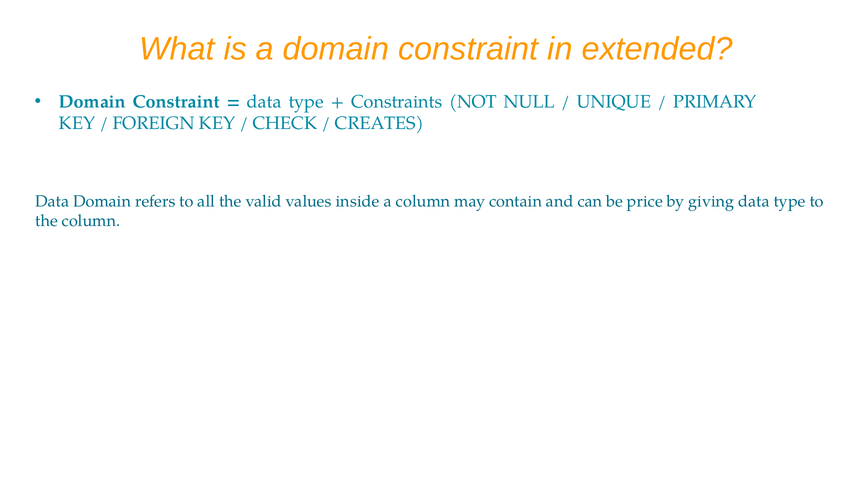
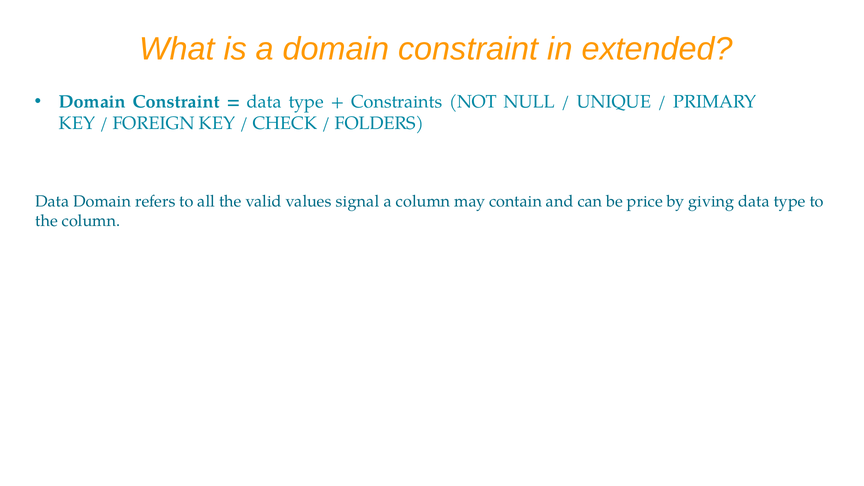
CREATES: CREATES -> FOLDERS
inside: inside -> signal
